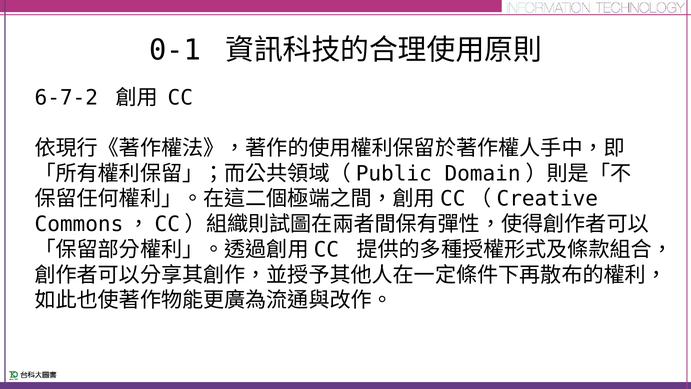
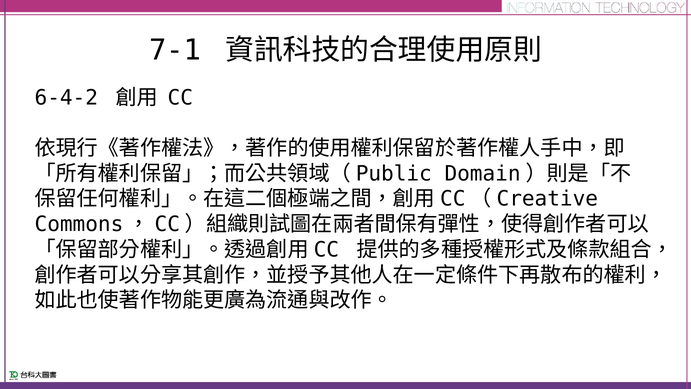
0-1: 0-1 -> 7-1
6-7-2: 6-7-2 -> 6-4-2
